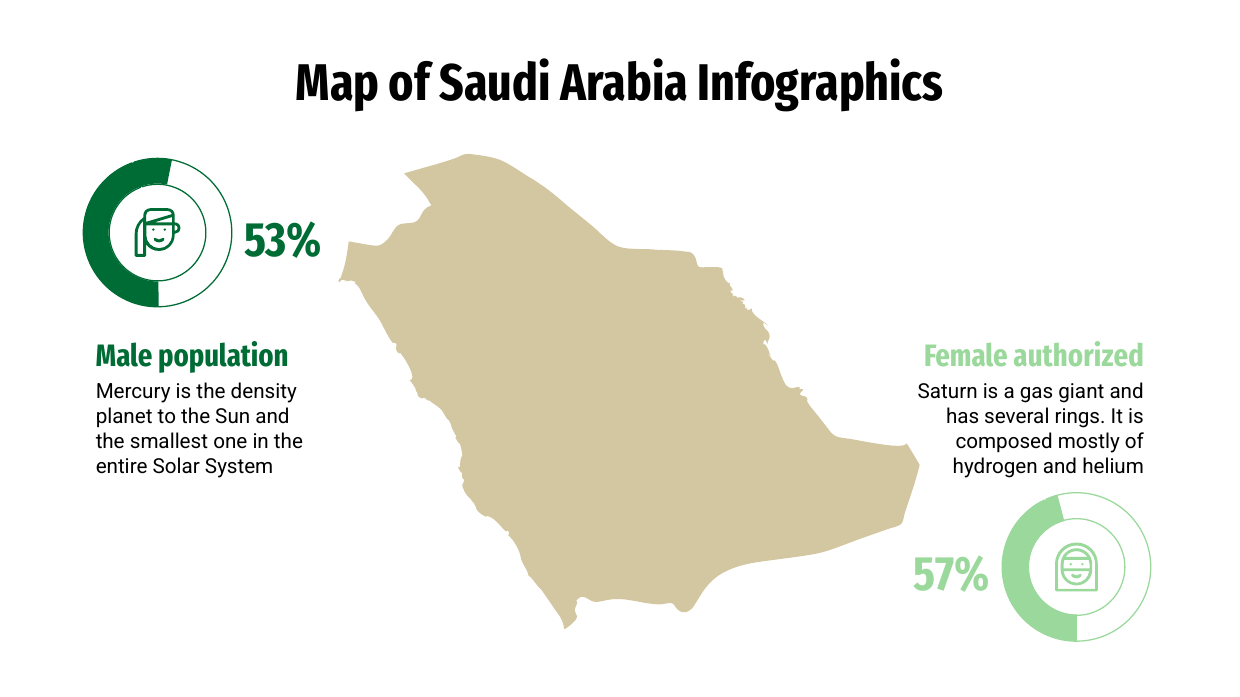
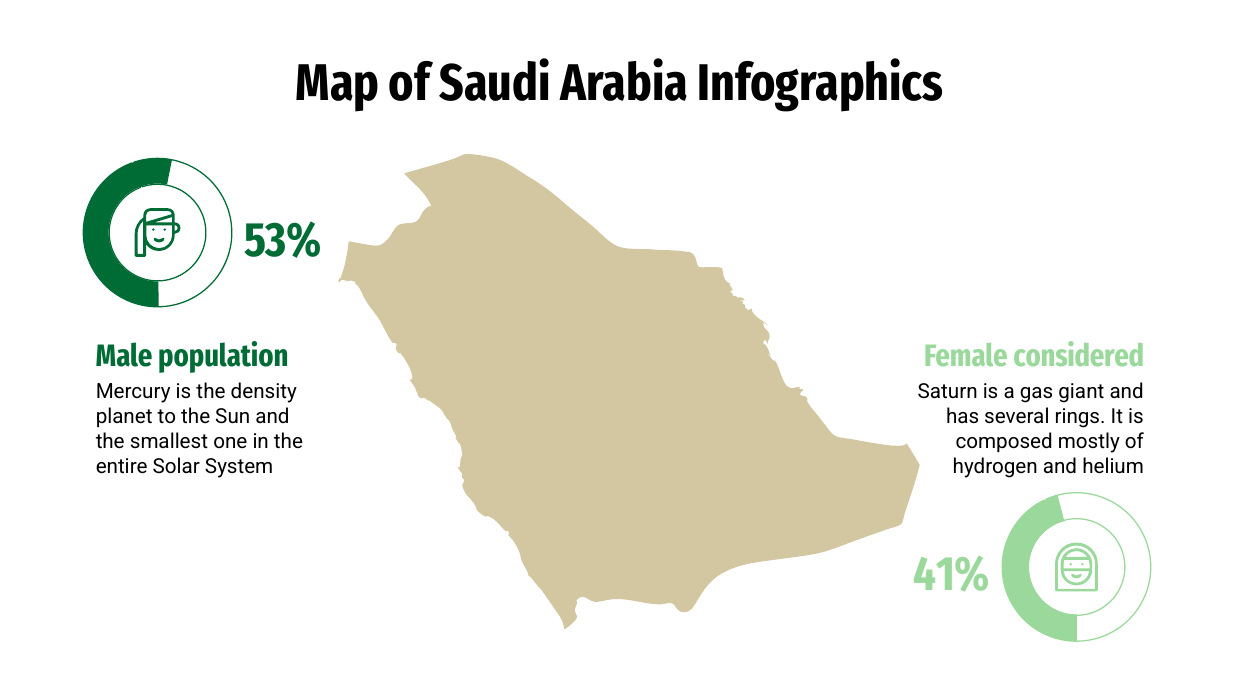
authorized: authorized -> considered
57%: 57% -> 41%
